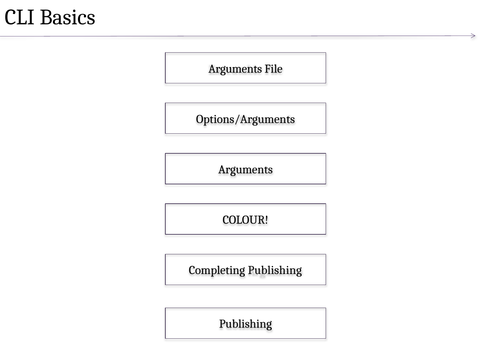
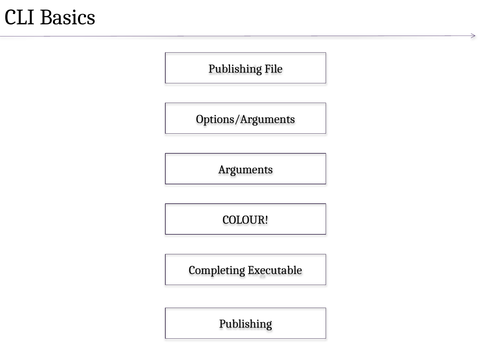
Arguments at (235, 69): Arguments -> Publishing
Completing Publishing: Publishing -> Executable
